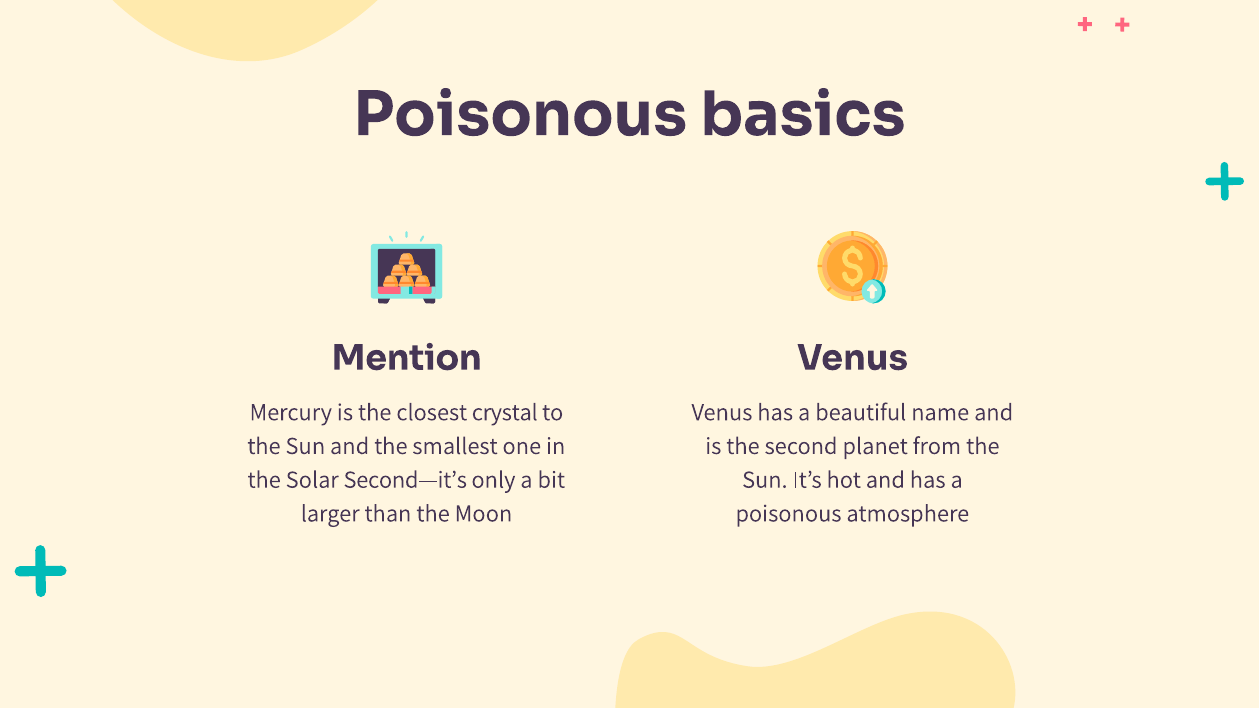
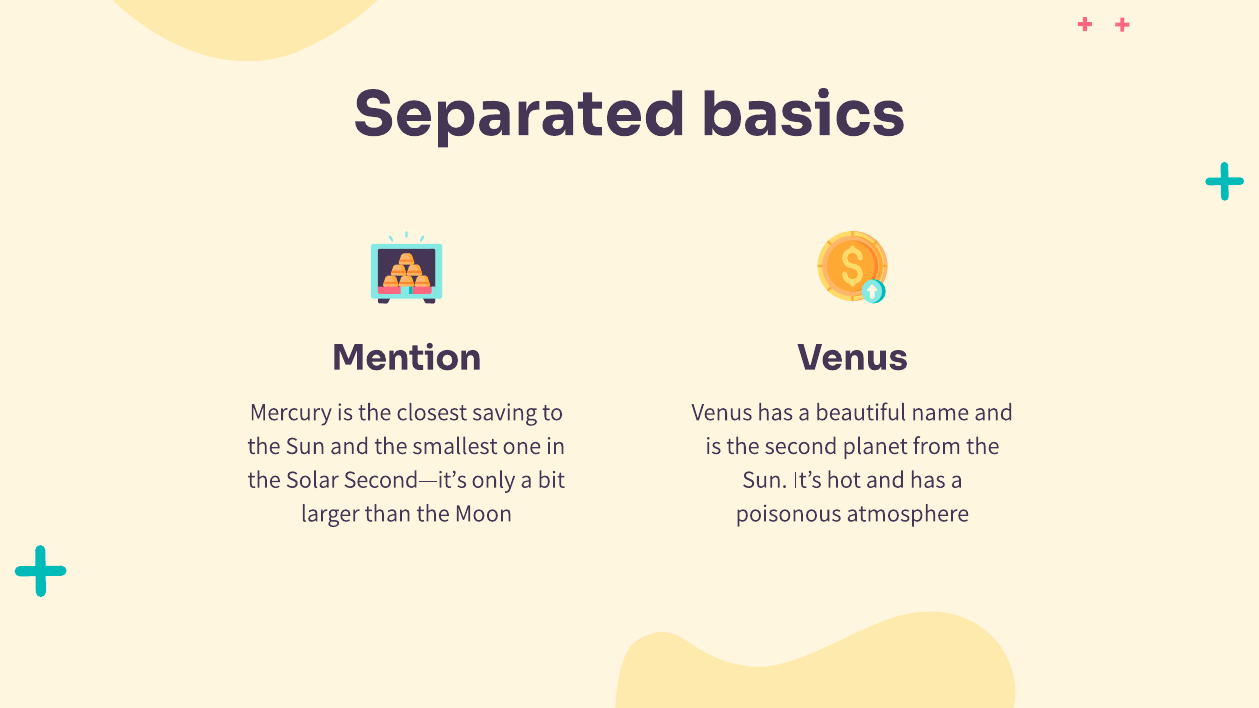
Poisonous at (520, 115): Poisonous -> Separated
crystal: crystal -> saving
